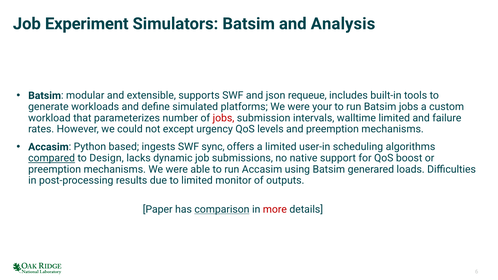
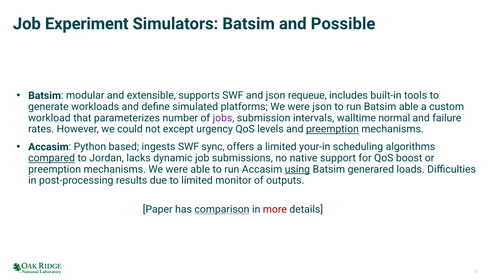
Analysis: Analysis -> Possible
were your: your -> json
Batsim jobs: jobs -> able
jobs at (224, 118) colour: red -> purple
walltime limited: limited -> normal
preemption at (332, 129) underline: none -> present
user-in: user-in -> your-in
Design: Design -> Jordan
using underline: none -> present
